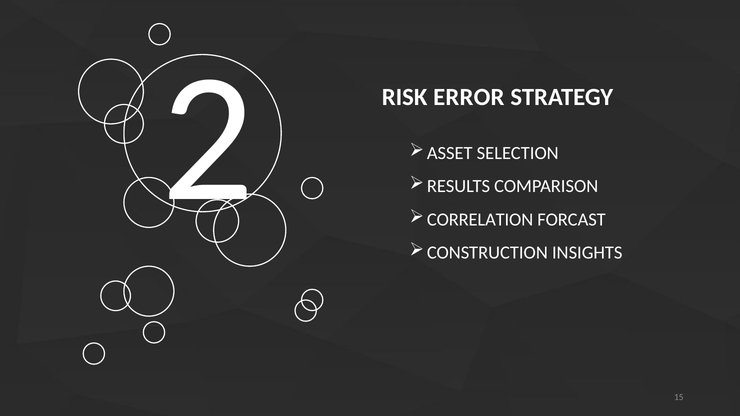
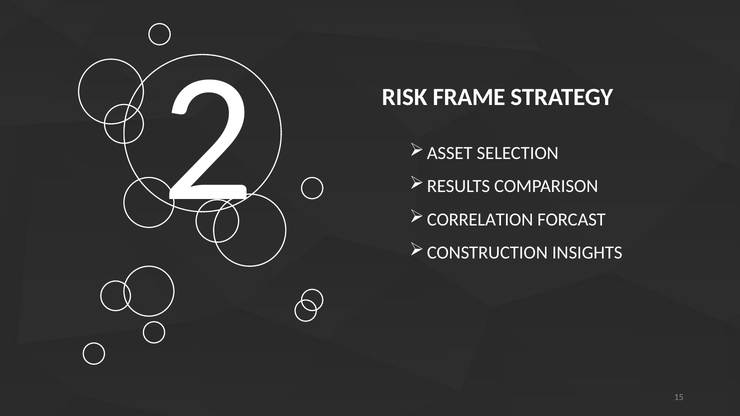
ERROR: ERROR -> FRAME
